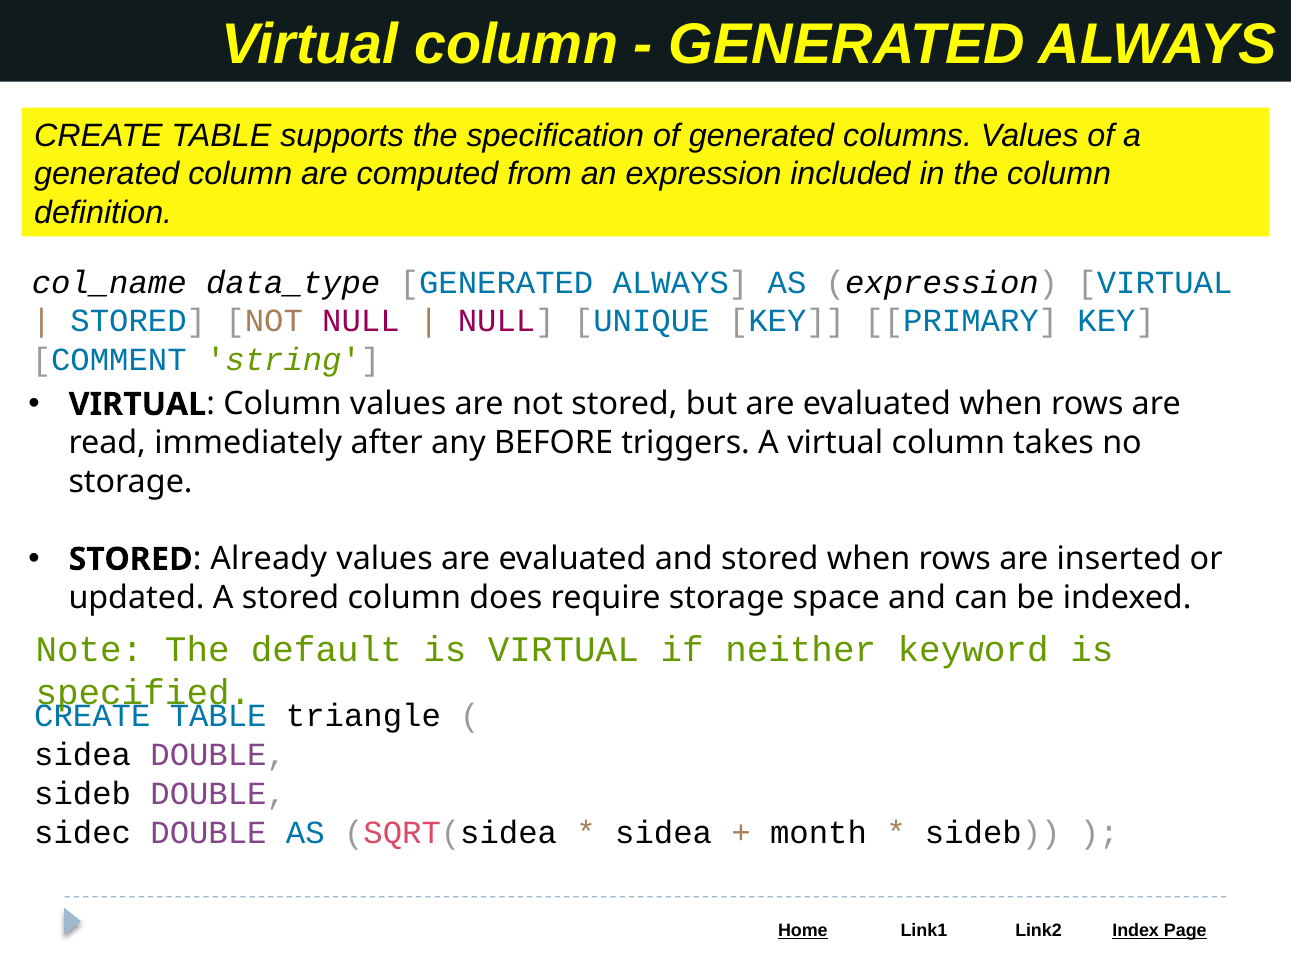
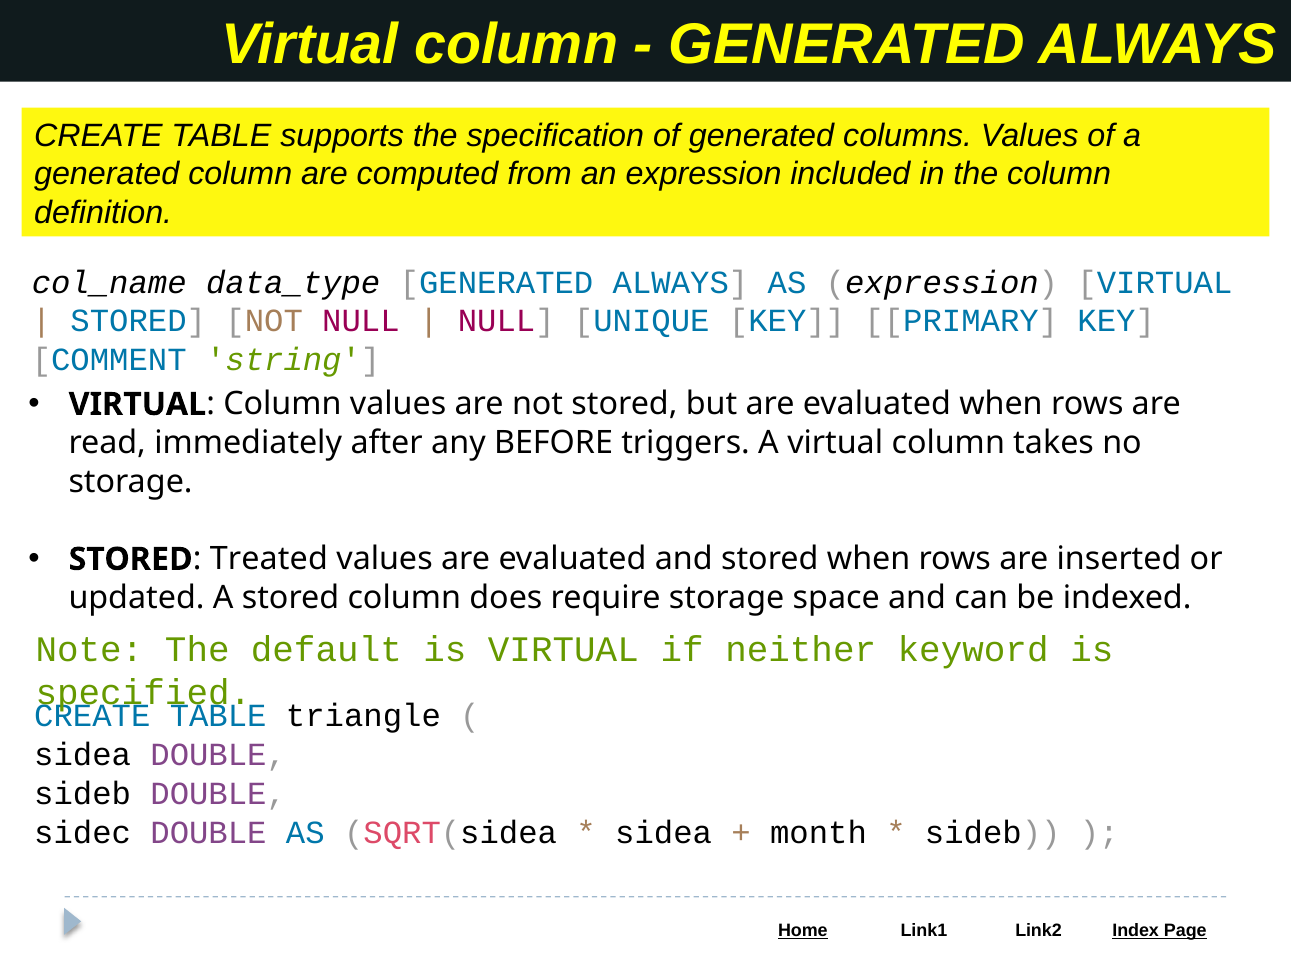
Already: Already -> Treated
